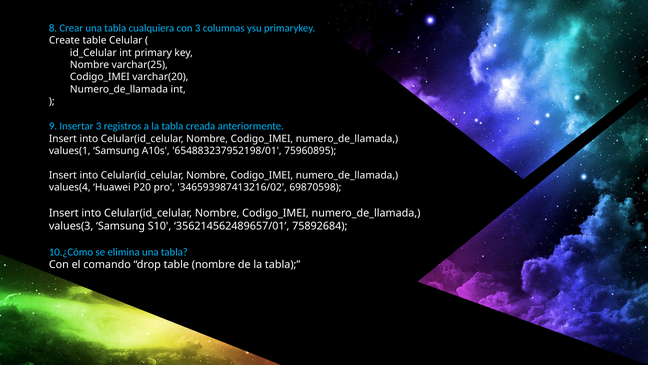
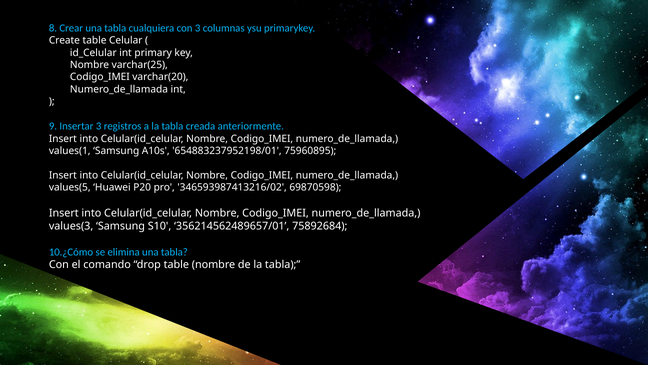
values(4: values(4 -> values(5
